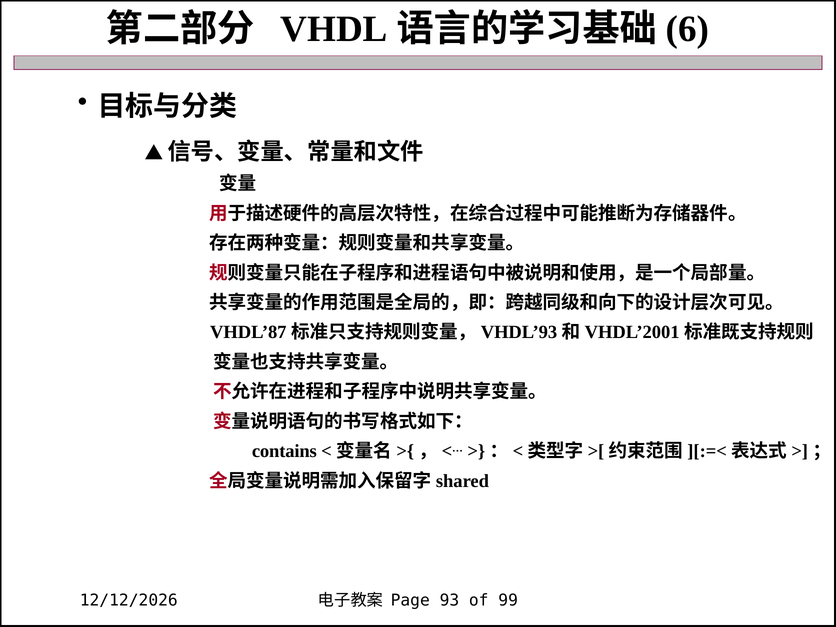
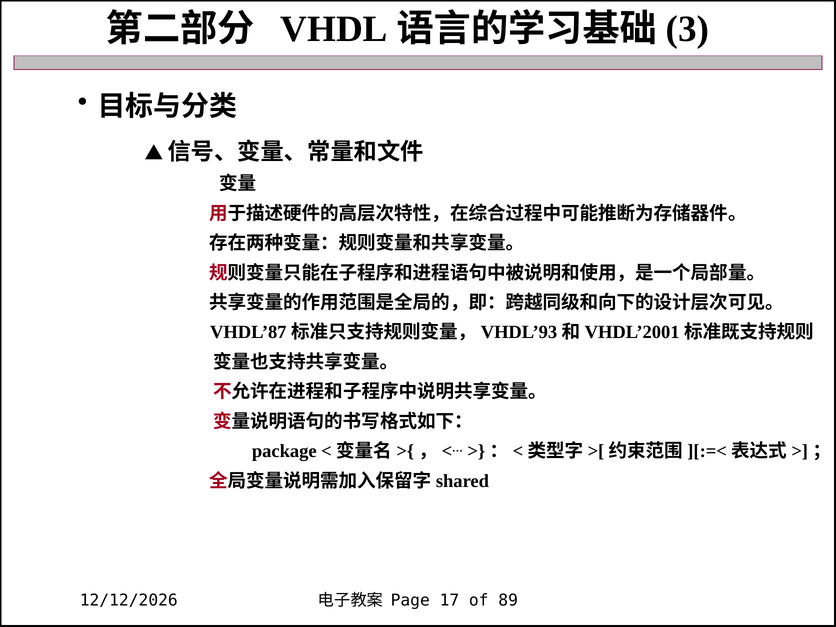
6: 6 -> 3
contains: contains -> package
93: 93 -> 17
99: 99 -> 89
